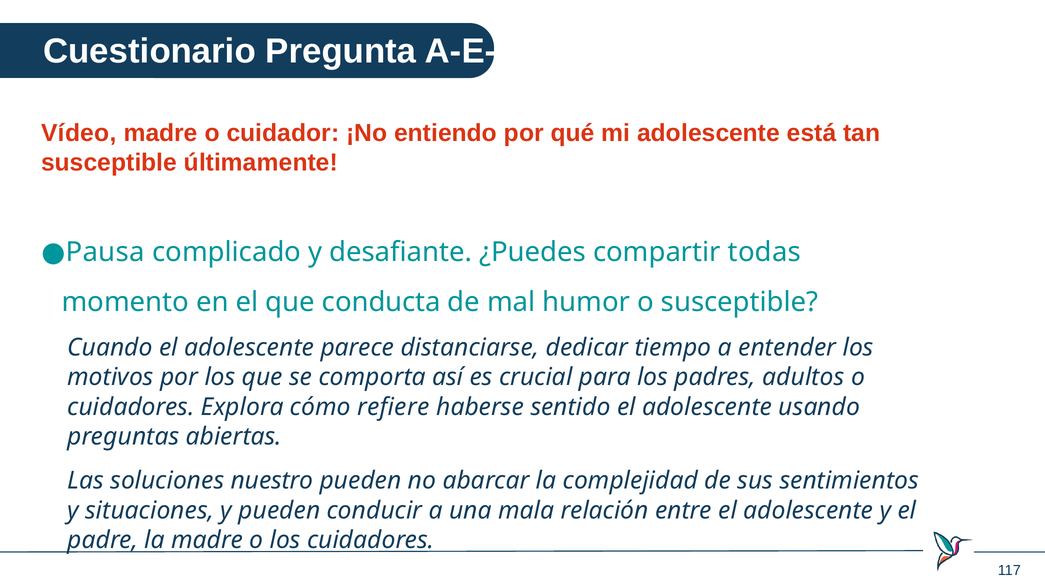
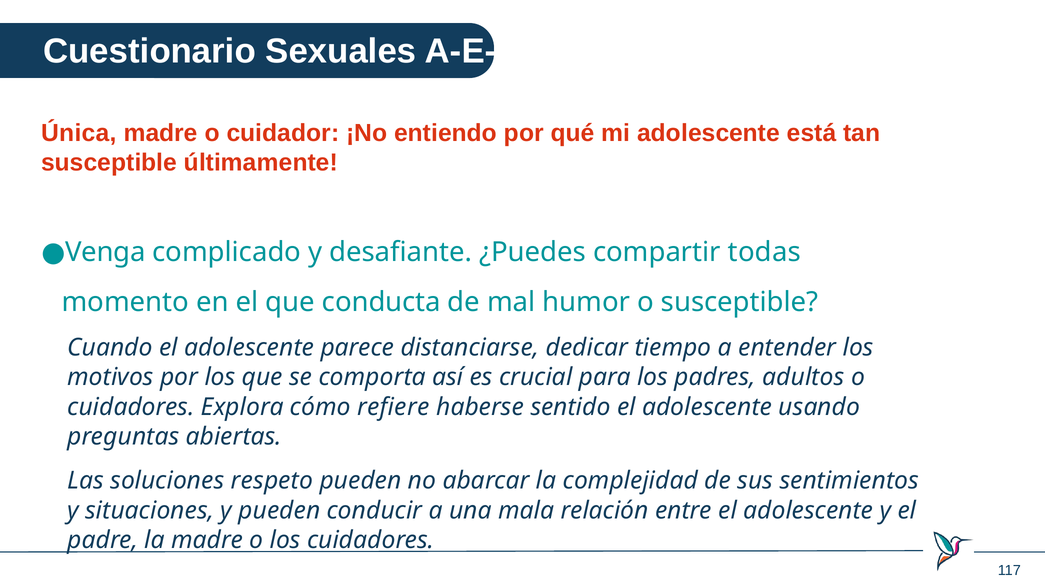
Pregunta: Pregunta -> Sexuales
Vídeo: Vídeo -> Única
Pausa: Pausa -> Venga
nuestro: nuestro -> respeto
